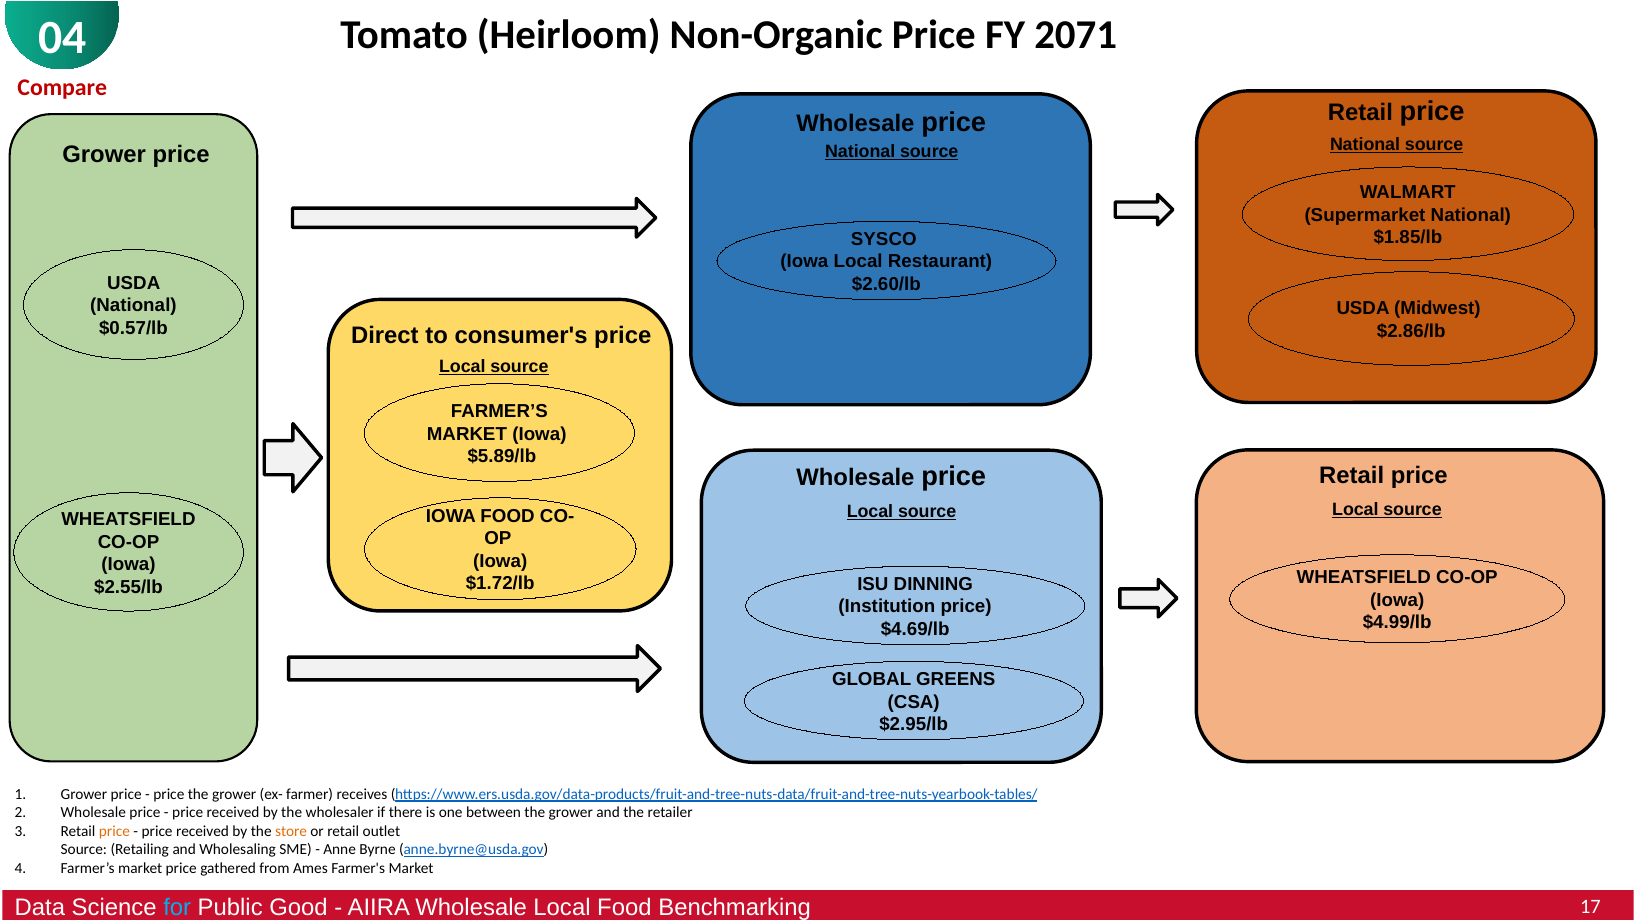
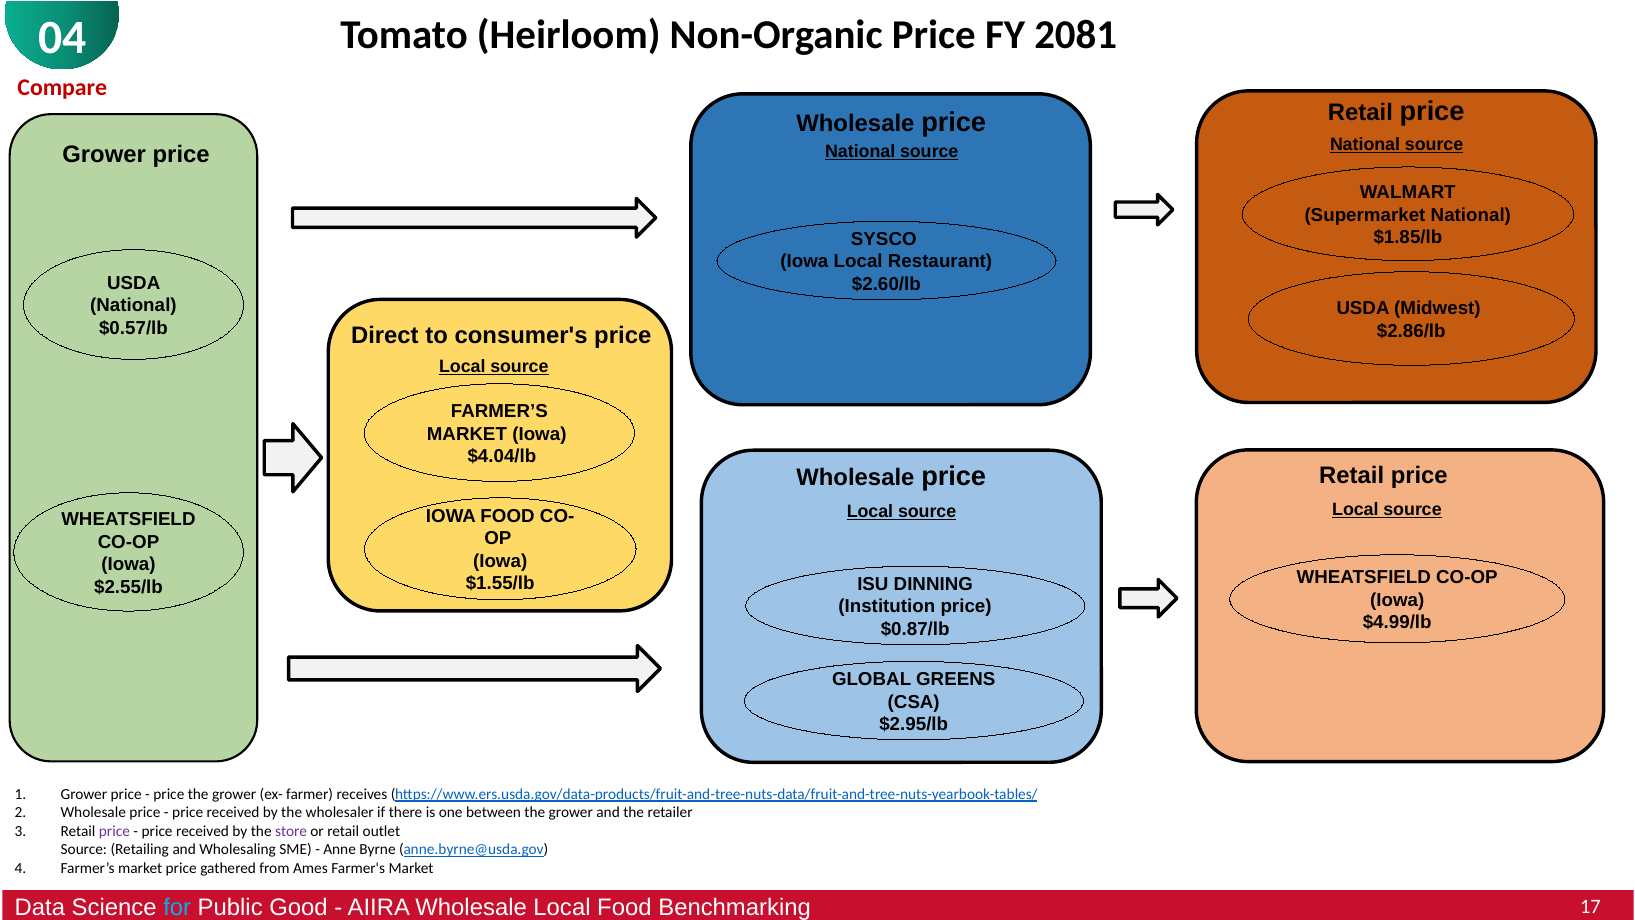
2071: 2071 -> 2081
$5.89/lb: $5.89/lb -> $4.04/lb
$1.72/lb: $1.72/lb -> $1.55/lb
$4.69/lb: $4.69/lb -> $0.87/lb
price at (114, 831) colour: orange -> purple
store colour: orange -> purple
